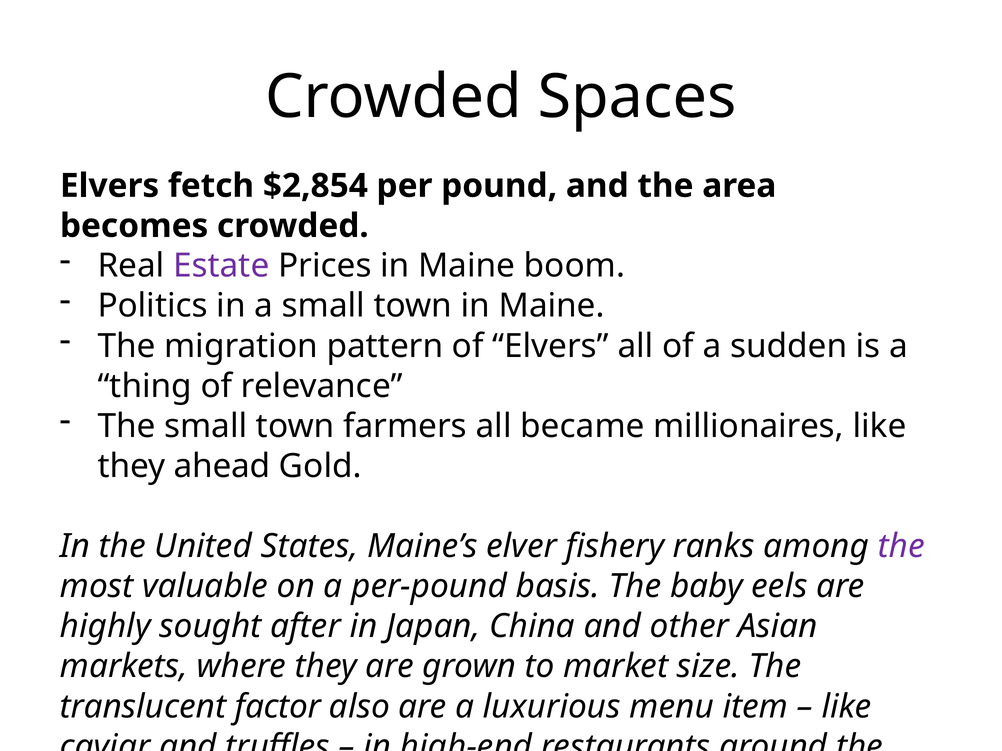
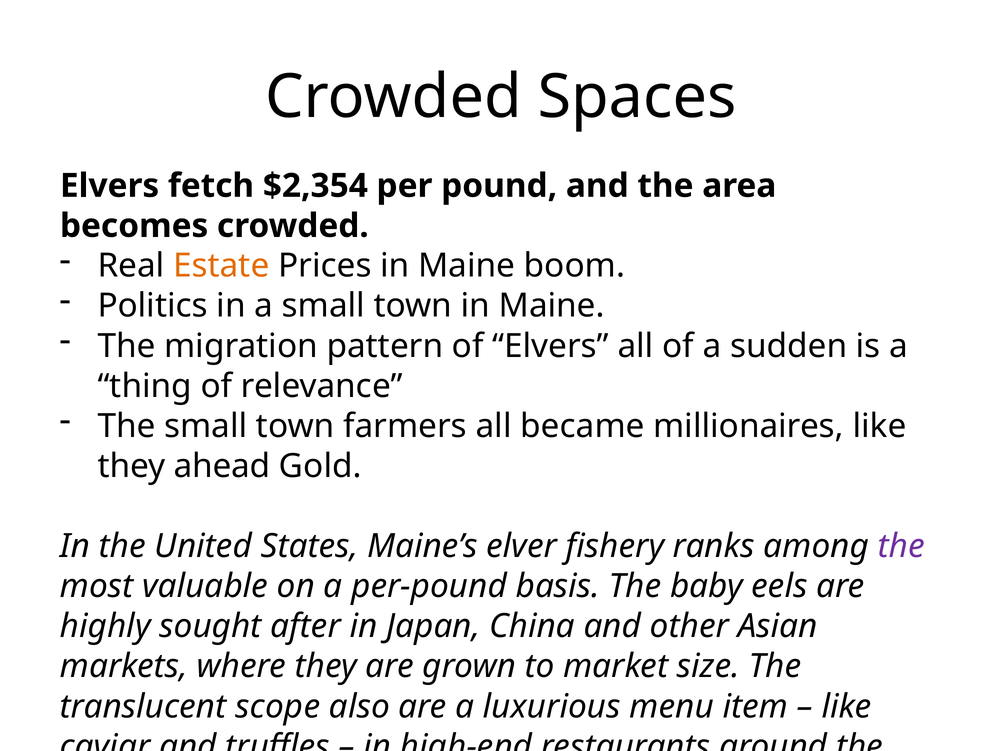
$2,854: $2,854 -> $2,354
Estate colour: purple -> orange
factor: factor -> scope
